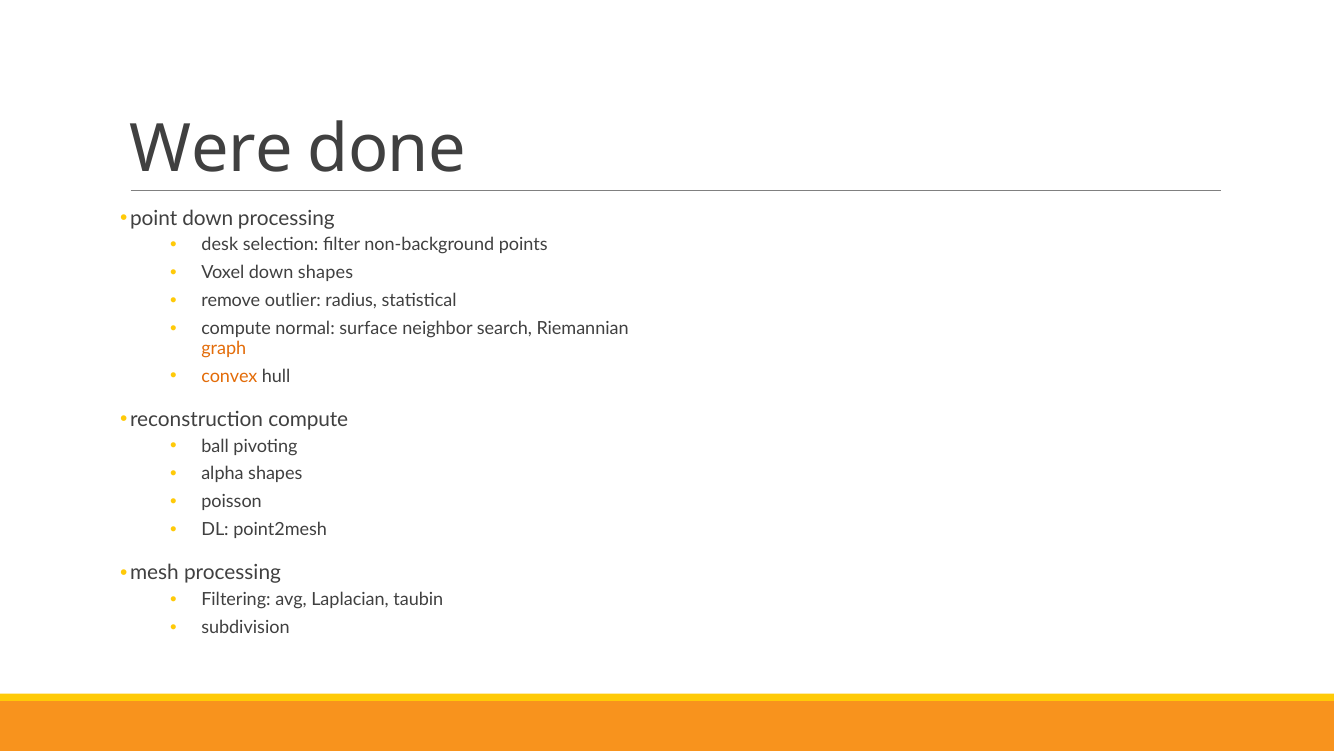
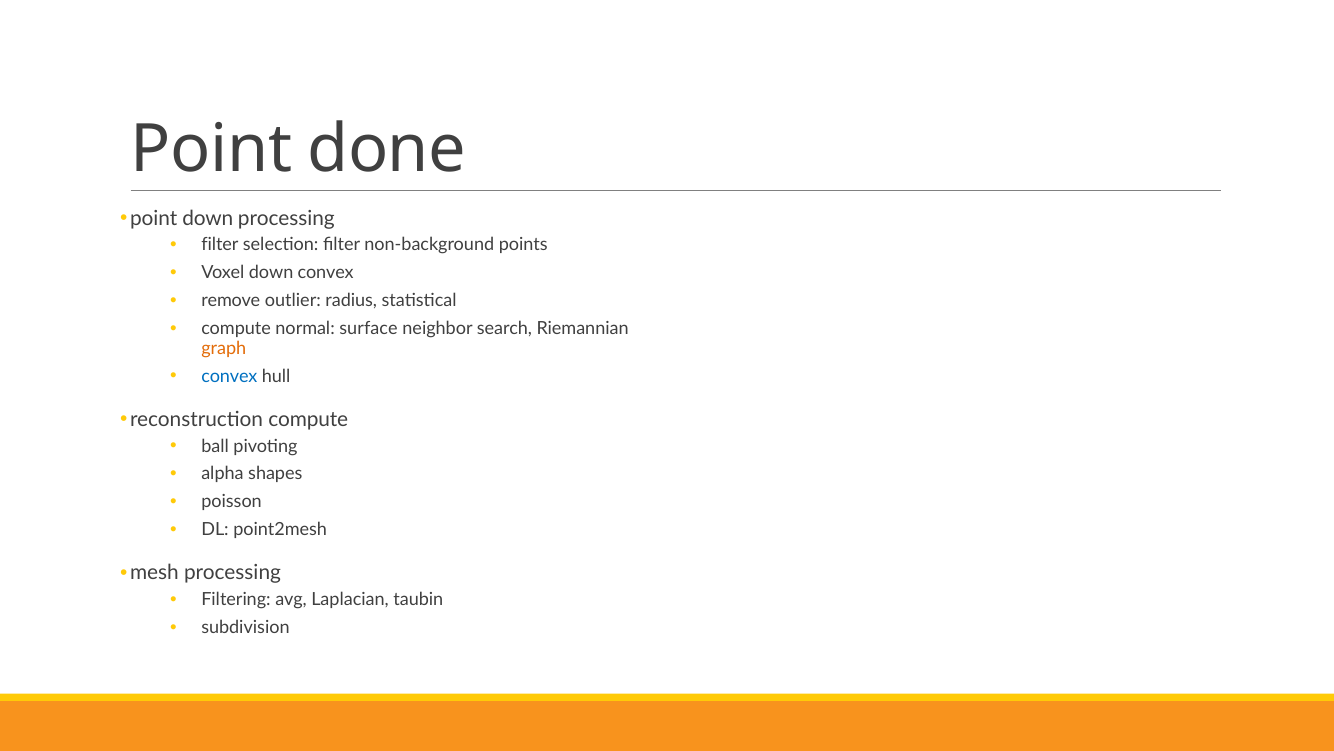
Were at (211, 149): Were -> Point
desk at (220, 245): desk -> filter
down shapes: shapes -> convex
convex at (229, 376) colour: orange -> blue
